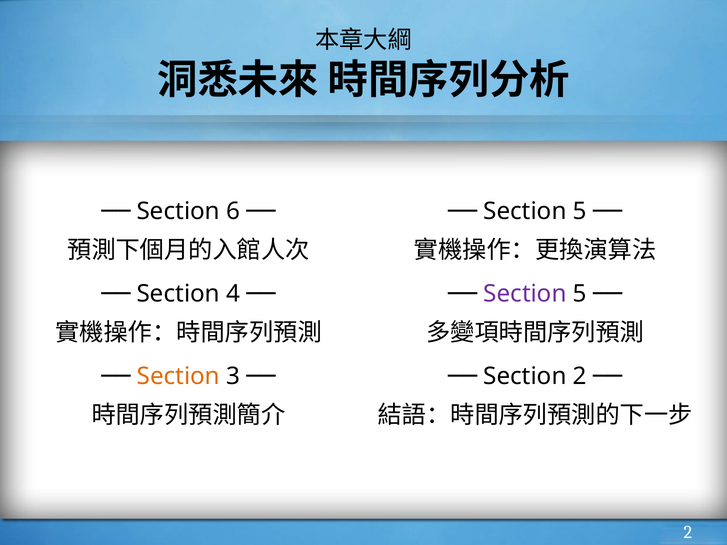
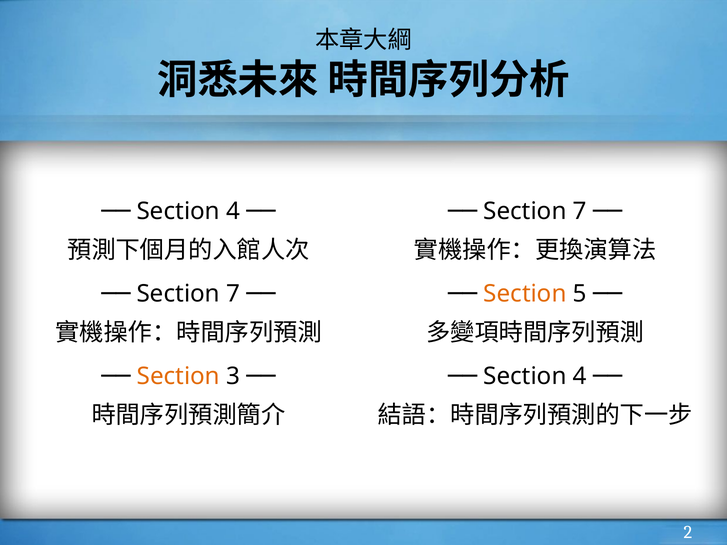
6 at (233, 211): 6 -> 4
5 at (580, 211): 5 -> 7
4 at (233, 294): 4 -> 7
Section at (525, 294) colour: purple -> orange
2 at (580, 376): 2 -> 4
